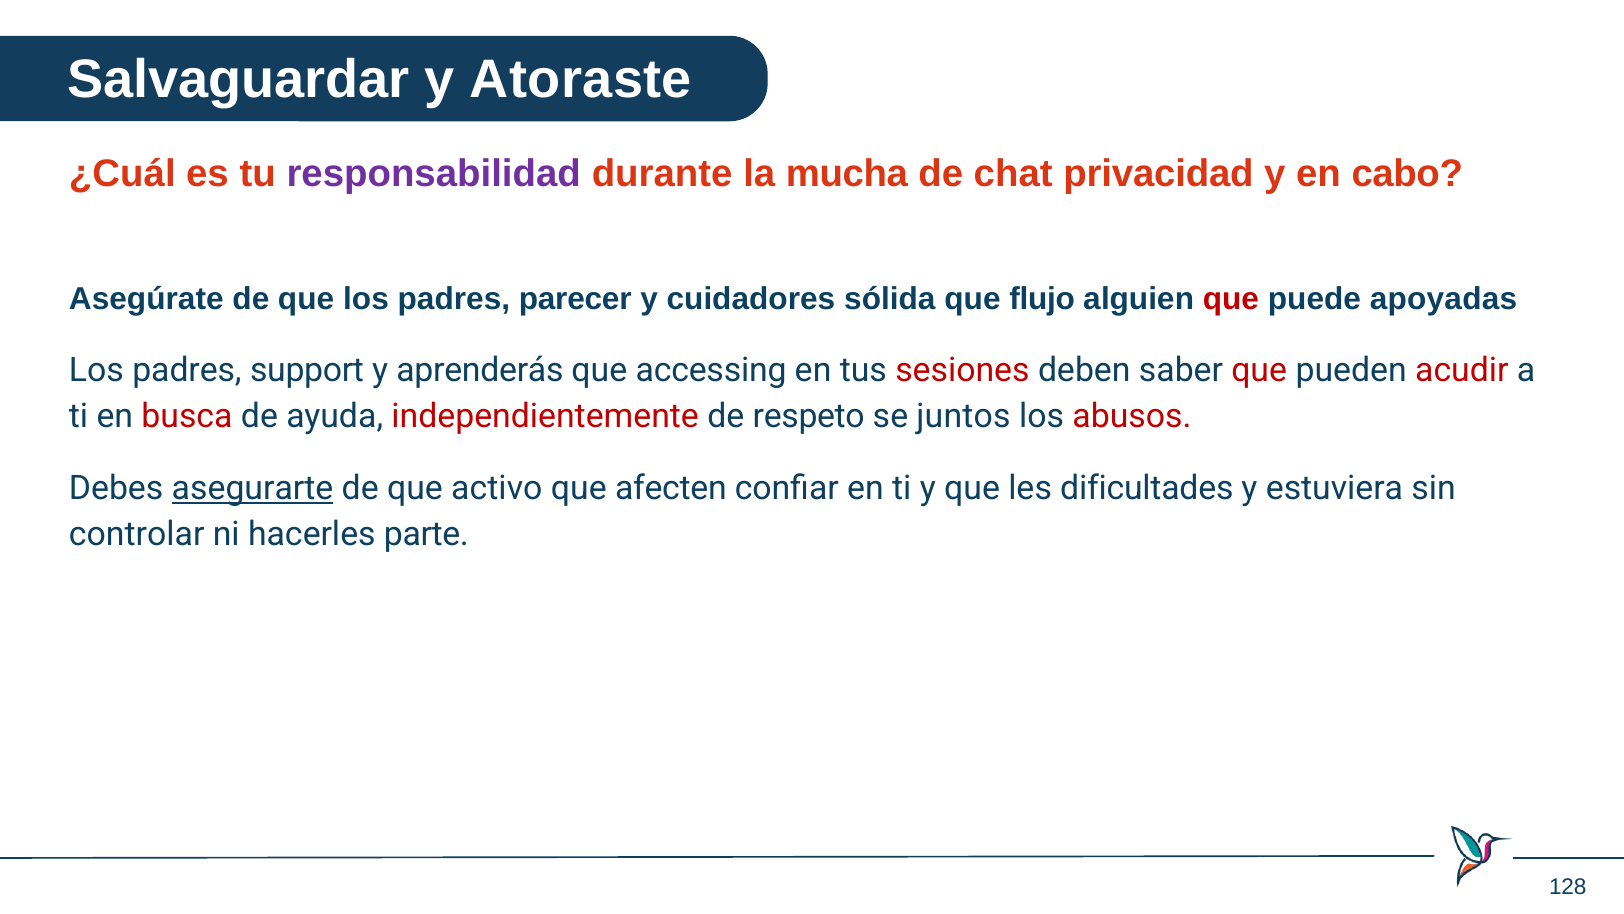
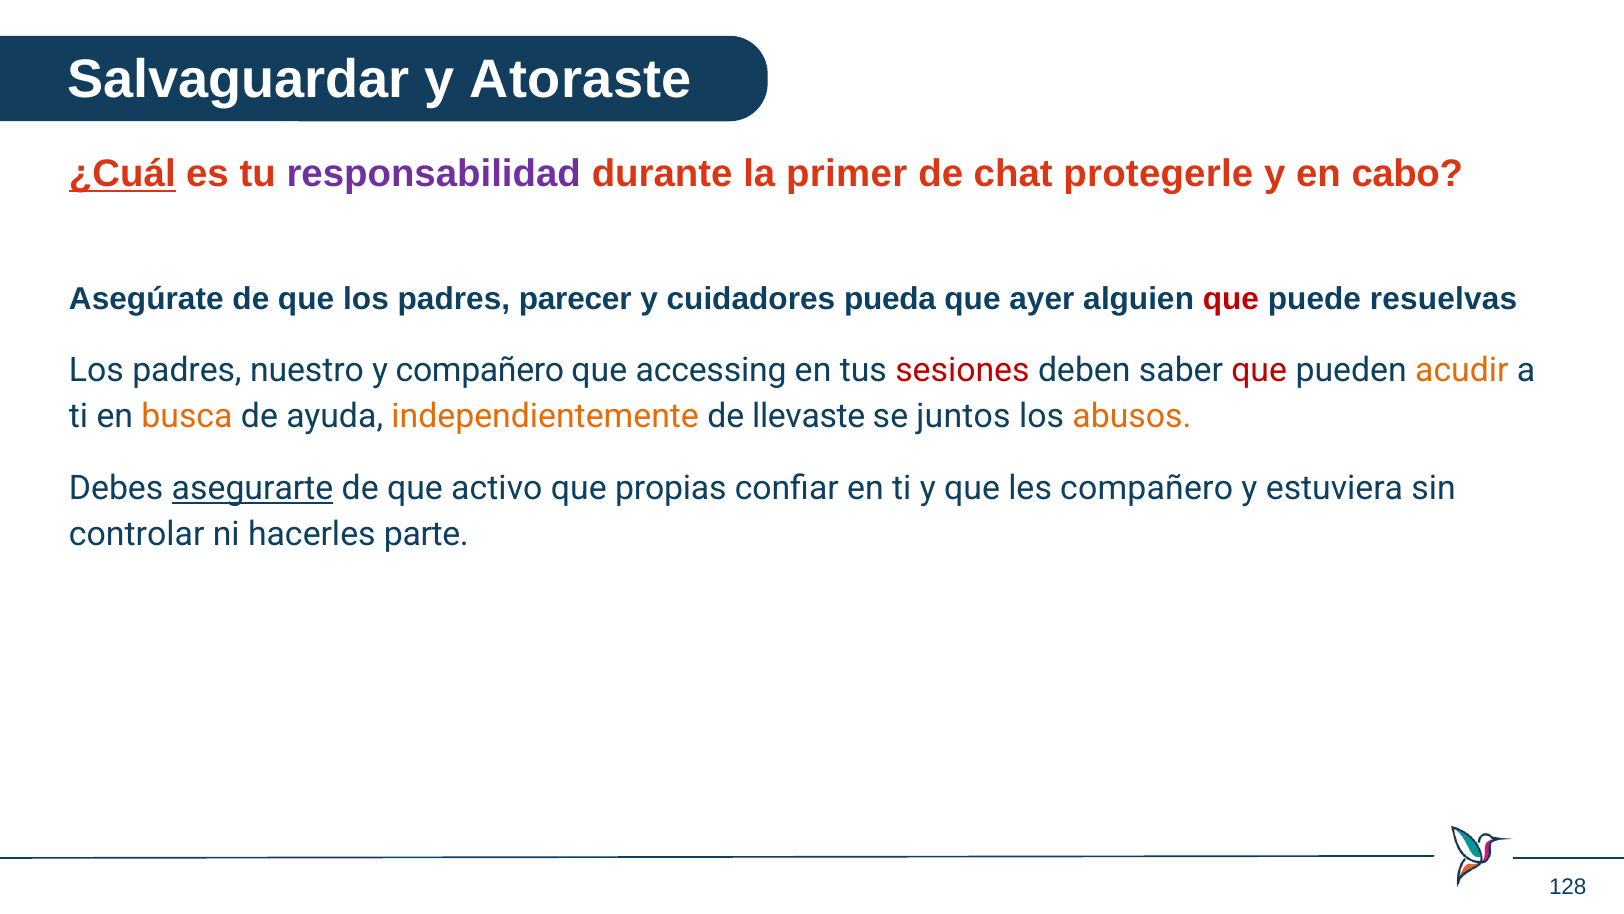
¿Cuál underline: none -> present
mucha: mucha -> primer
privacidad: privacidad -> protegerle
sólida: sólida -> pueda
flujo: flujo -> ayer
apoyadas: apoyadas -> resuelvas
support: support -> nuestro
y aprenderás: aprenderás -> compañero
acudir colour: red -> orange
busca colour: red -> orange
independientemente colour: red -> orange
respeto: respeto -> llevaste
abusos colour: red -> orange
afecten: afecten -> propias
les dificultades: dificultades -> compañero
